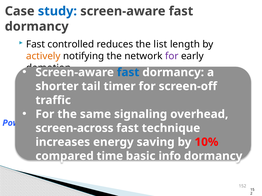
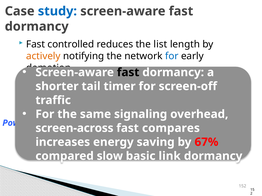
for at (172, 56) colour: purple -> blue
fast at (128, 73) colour: blue -> black
technique: technique -> compares
10%: 10% -> 67%
compared time: time -> slow
info: info -> link
